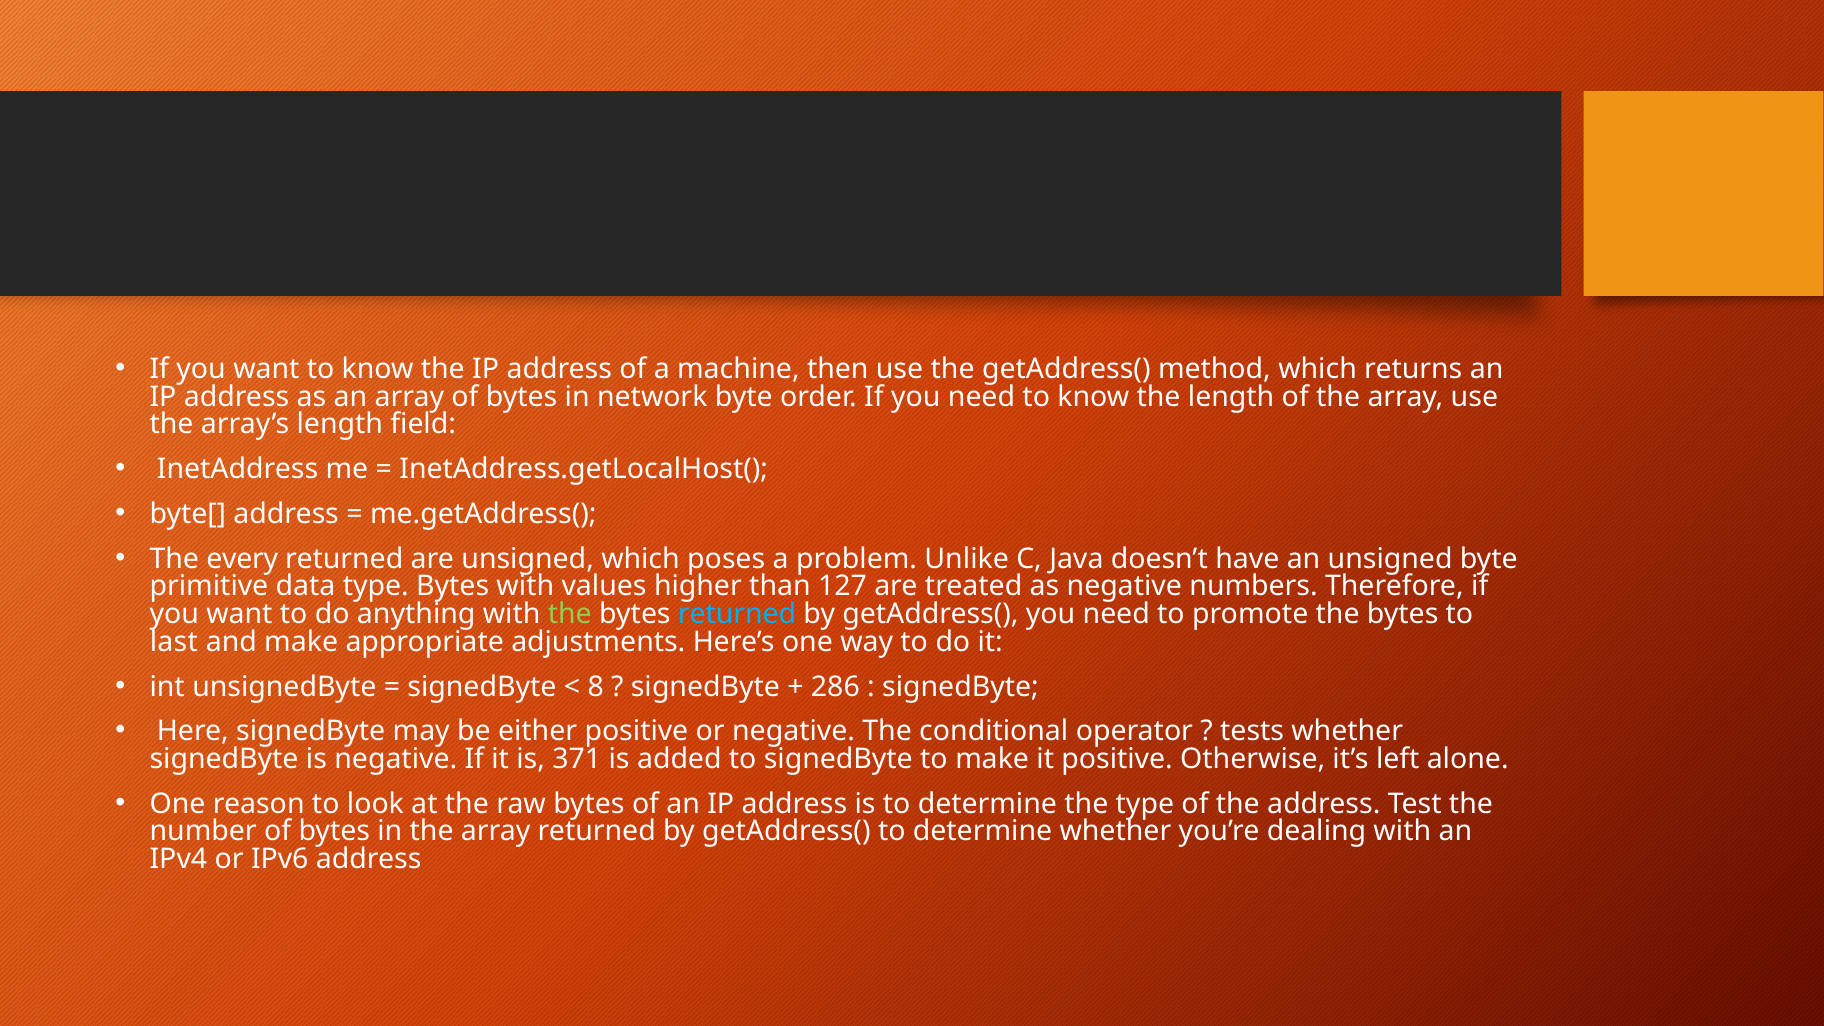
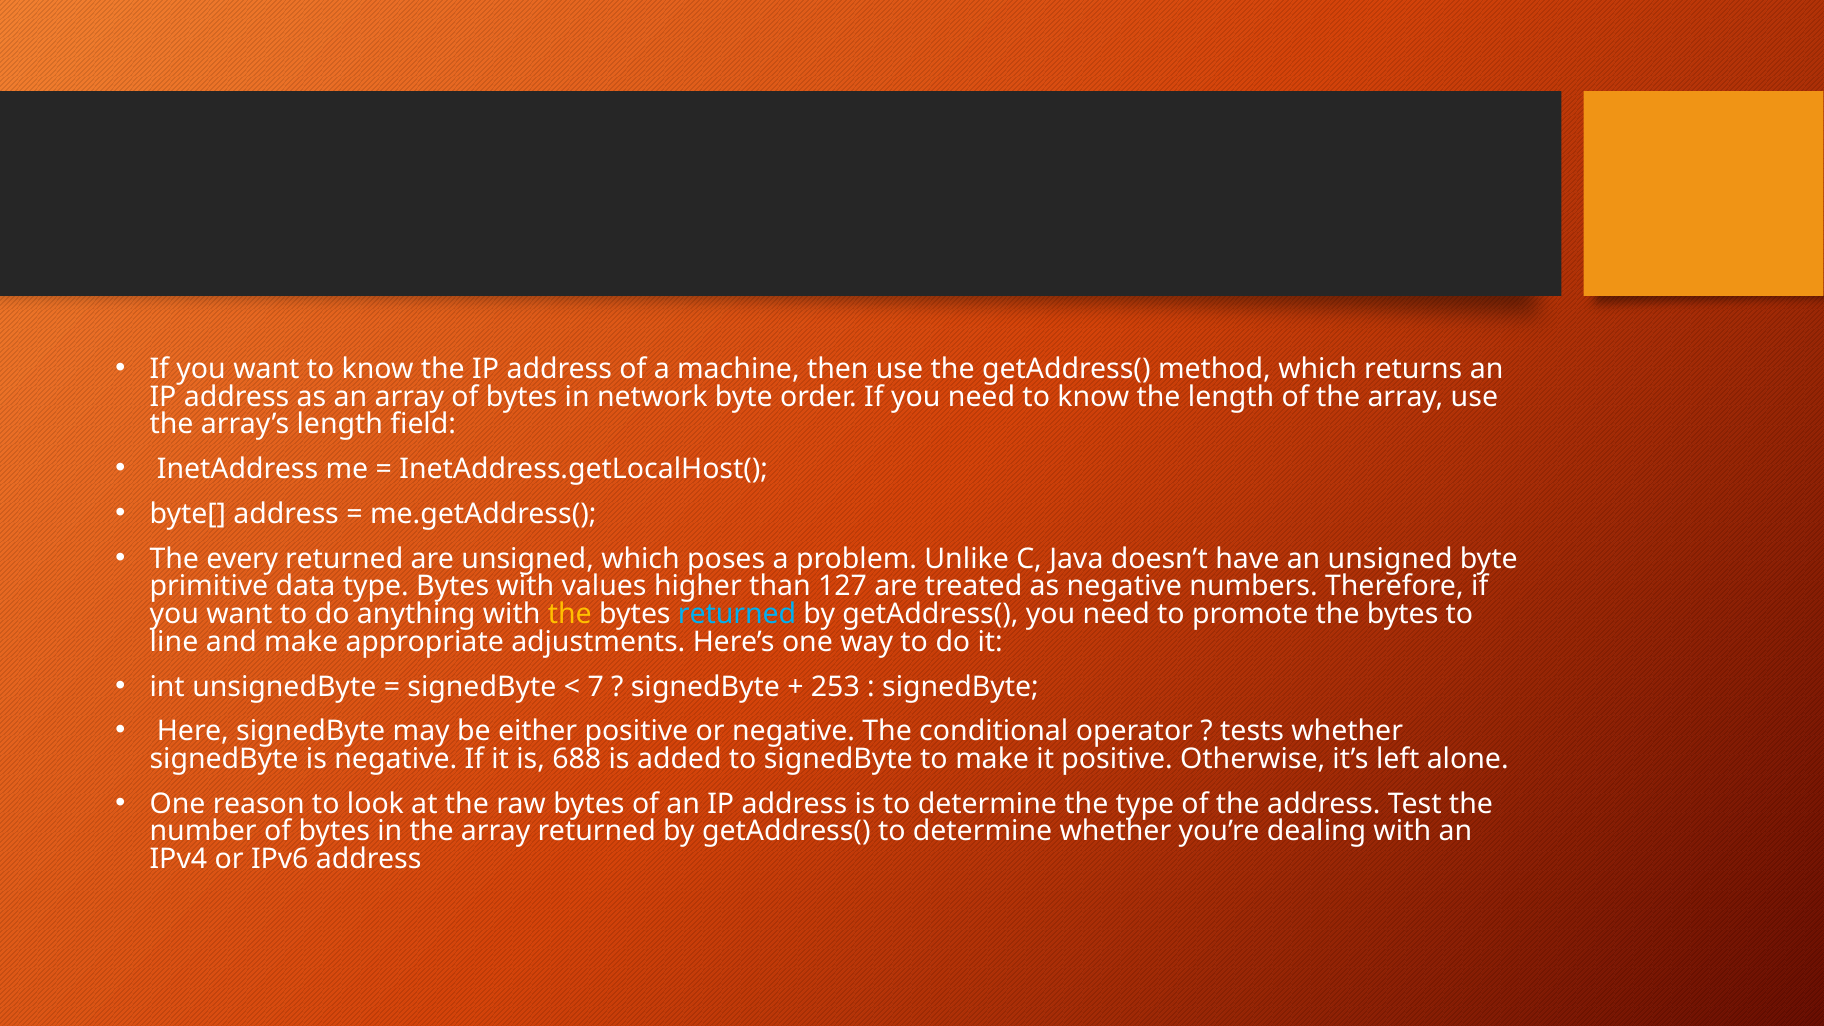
the at (570, 614) colour: light green -> yellow
last: last -> line
8: 8 -> 7
286: 286 -> 253
371: 371 -> 688
